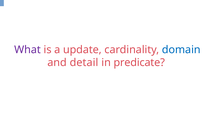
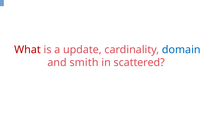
What colour: purple -> red
detail: detail -> smith
predicate: predicate -> scattered
